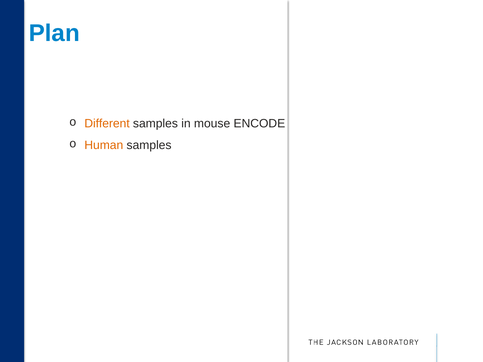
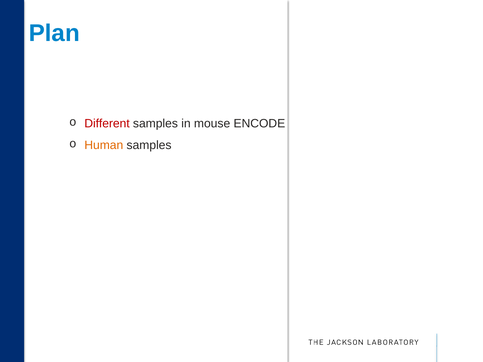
Different colour: orange -> red
